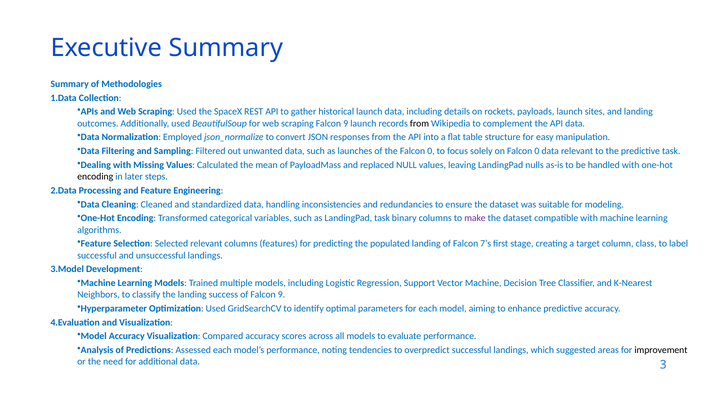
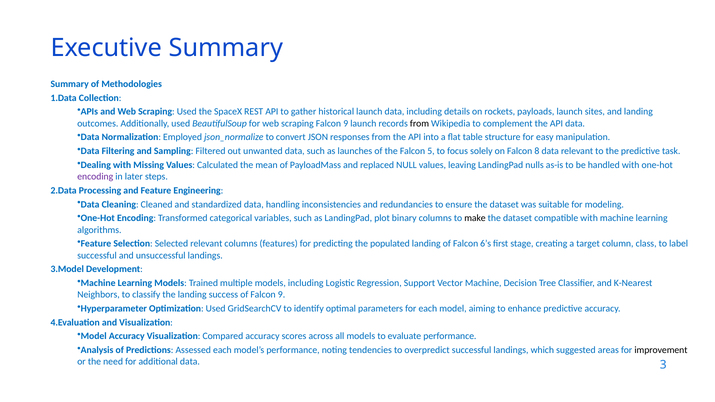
the Falcon 0: 0 -> 5
on Falcon 0: 0 -> 8
encoding at (95, 177) colour: black -> purple
LandingPad task: task -> plot
make colour: purple -> black
7’s: 7’s -> 6’s
